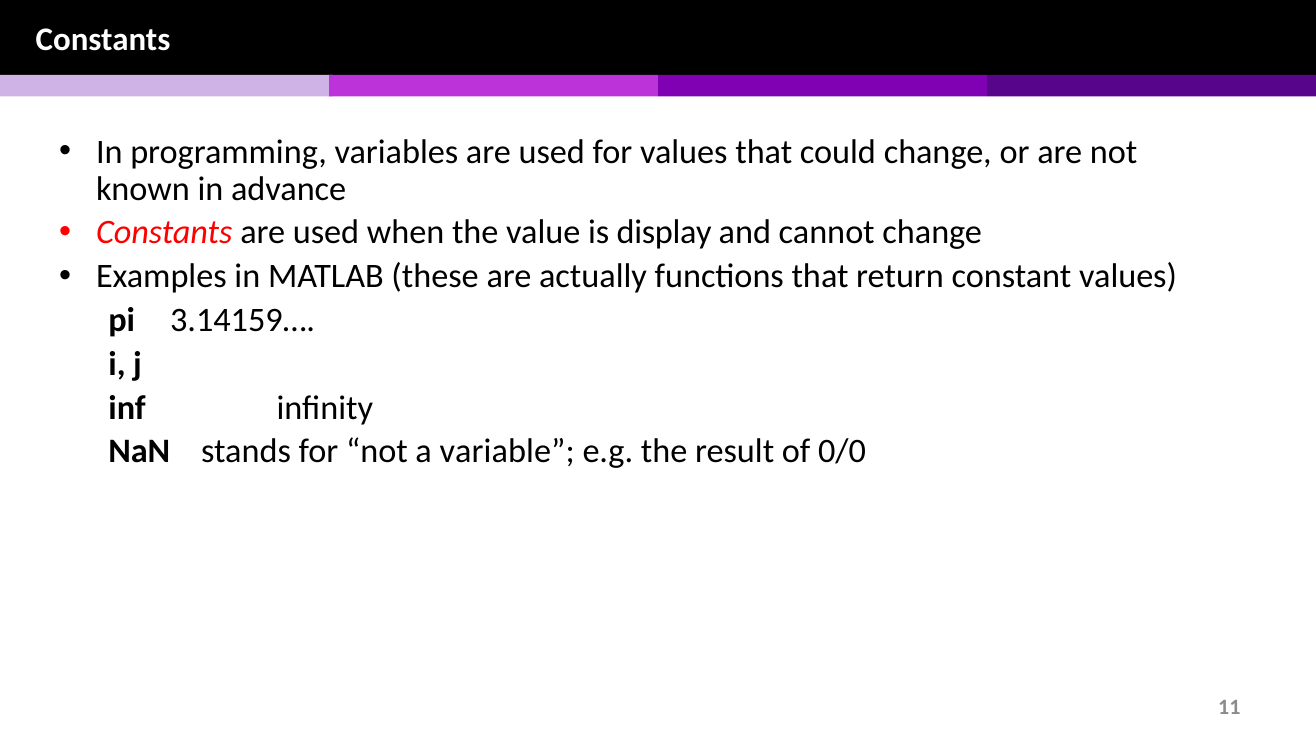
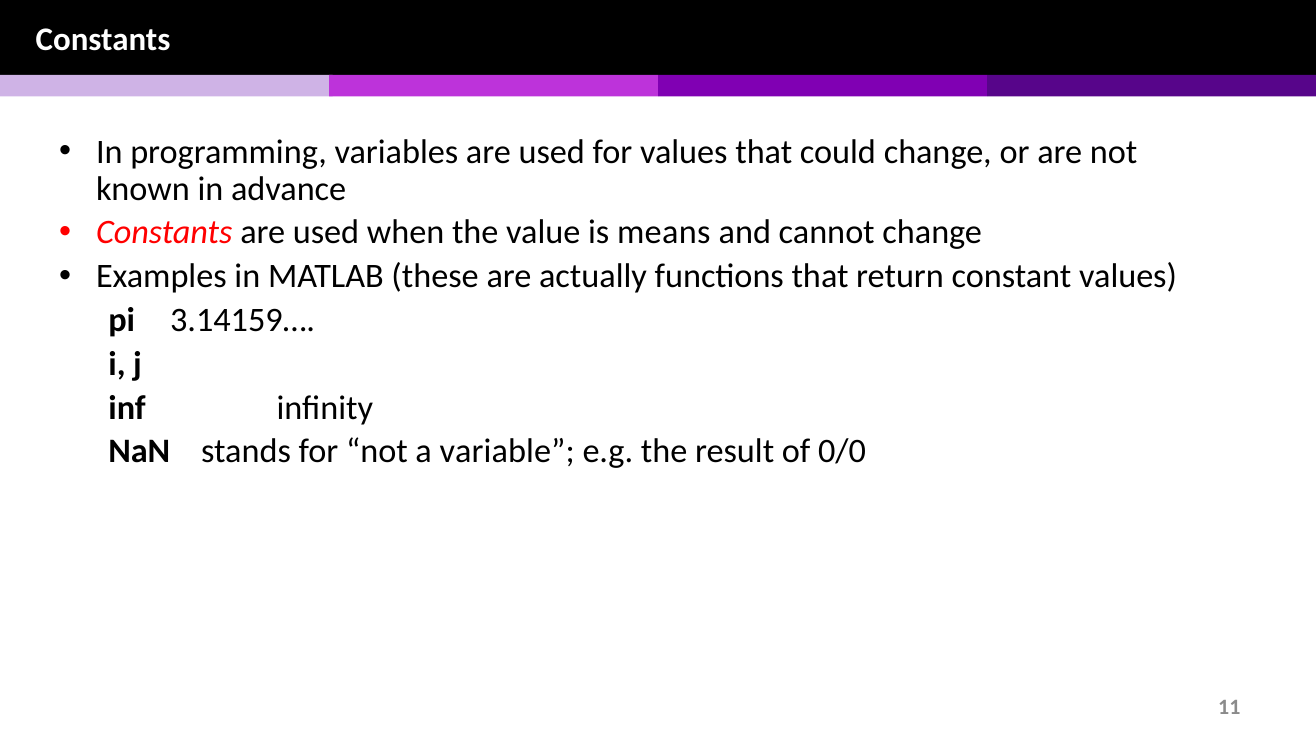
display: display -> means
